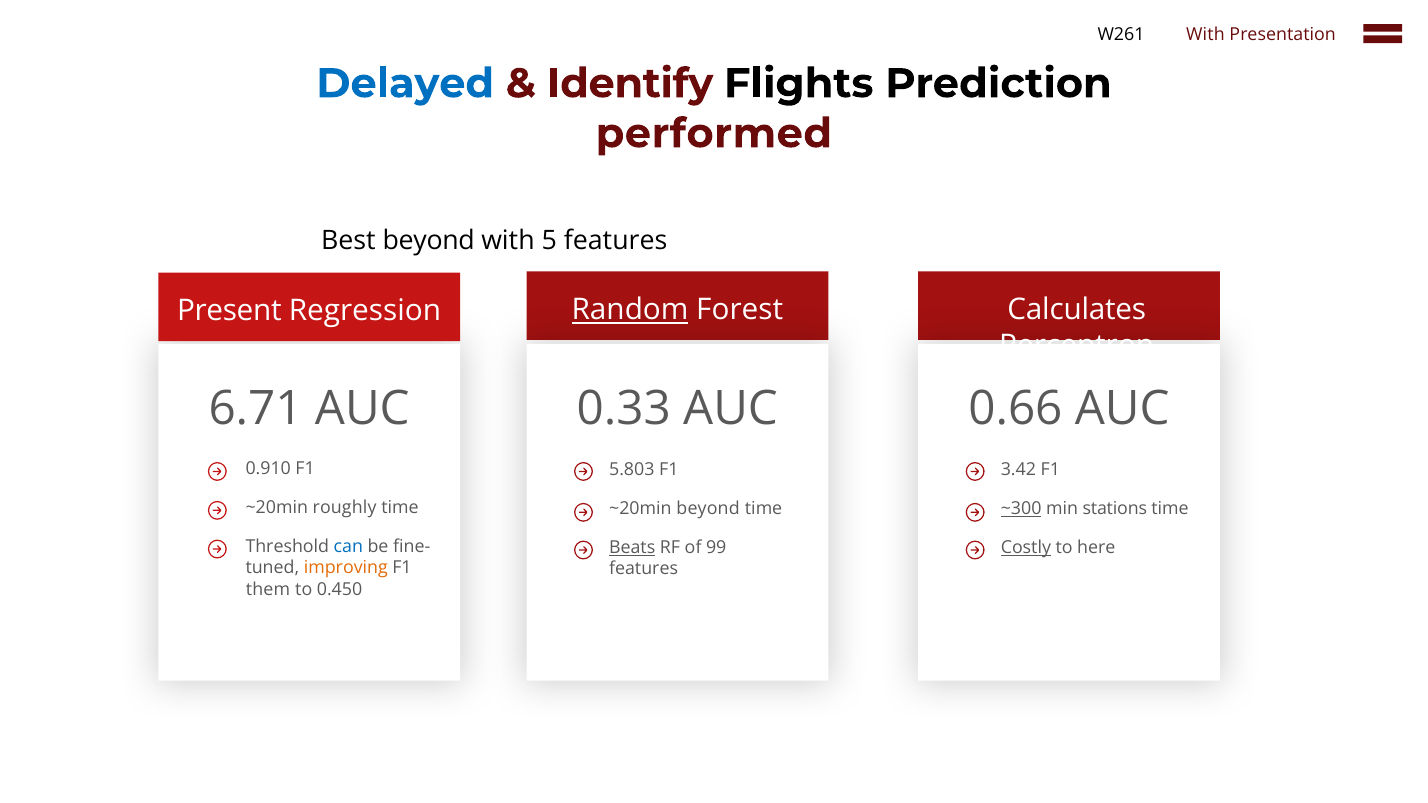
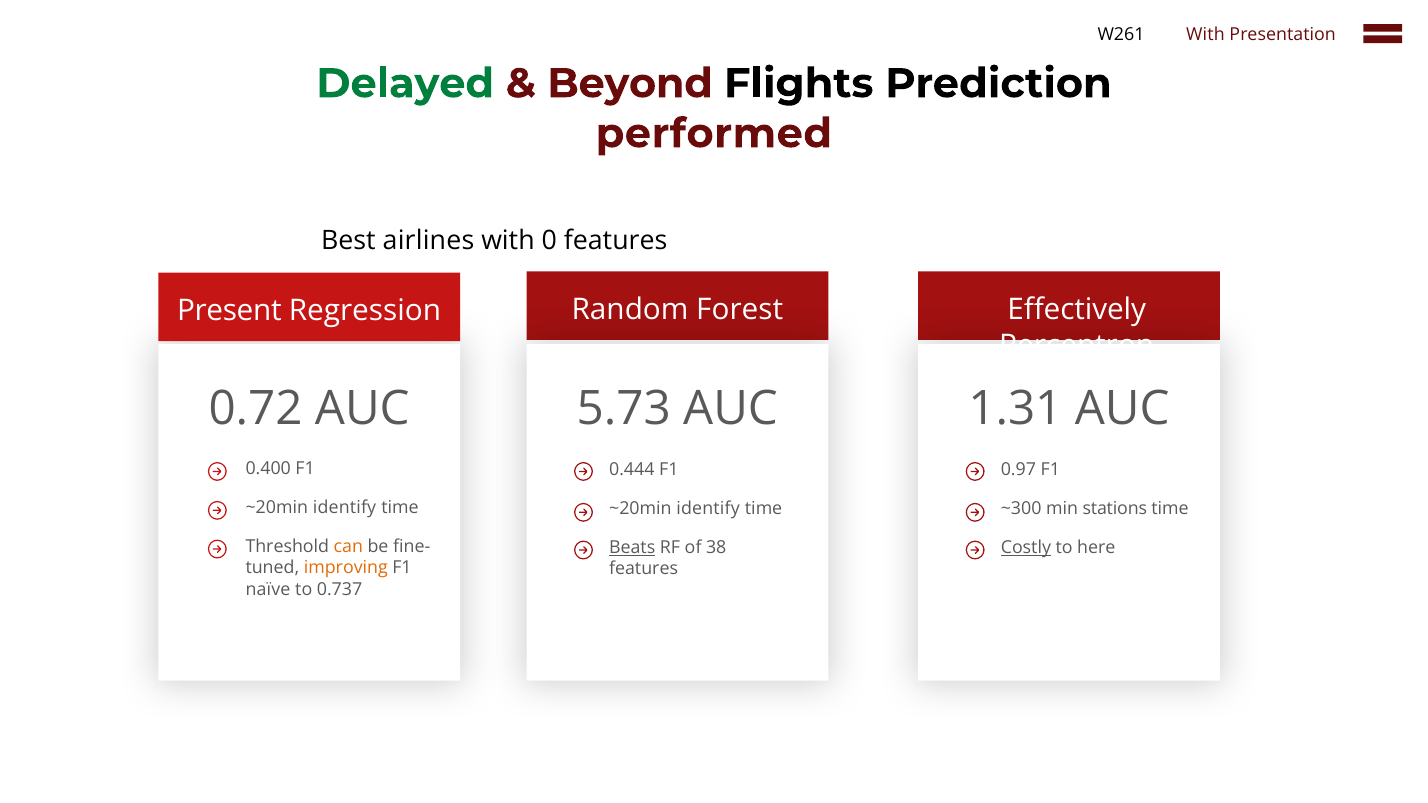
Delayed colour: blue -> green
Identify: Identify -> Beyond
Best beyond: beyond -> airlines
5: 5 -> 0
Calculates: Calculates -> Effectively
Random underline: present -> none
6.71: 6.71 -> 0.72
0.33: 0.33 -> 5.73
0.66: 0.66 -> 1.31
0.910: 0.910 -> 0.400
5.803: 5.803 -> 0.444
3.42: 3.42 -> 0.97
roughly at (345, 508): roughly -> identify
beyond at (708, 509): beyond -> identify
~300 underline: present -> none
can colour: blue -> orange
99: 99 -> 38
them: them -> naïve
0.450: 0.450 -> 0.737
